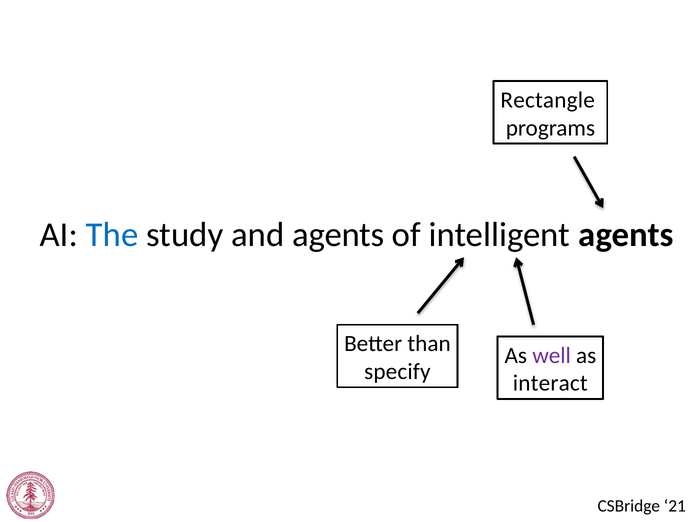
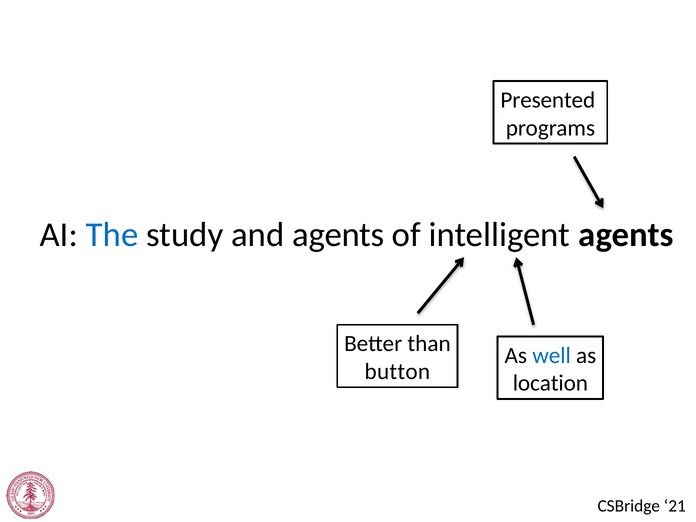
Rectangle: Rectangle -> Presented
well colour: purple -> blue
specify: specify -> button
interact: interact -> location
